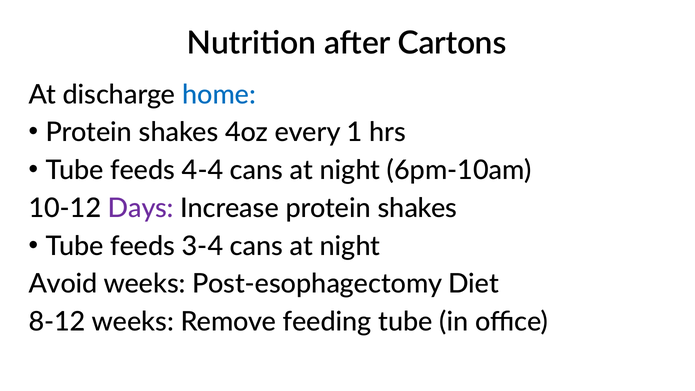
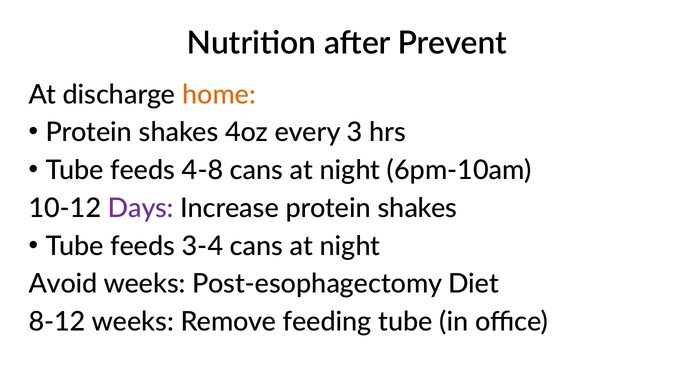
Cartons: Cartons -> Prevent
home colour: blue -> orange
1: 1 -> 3
4-4: 4-4 -> 4-8
